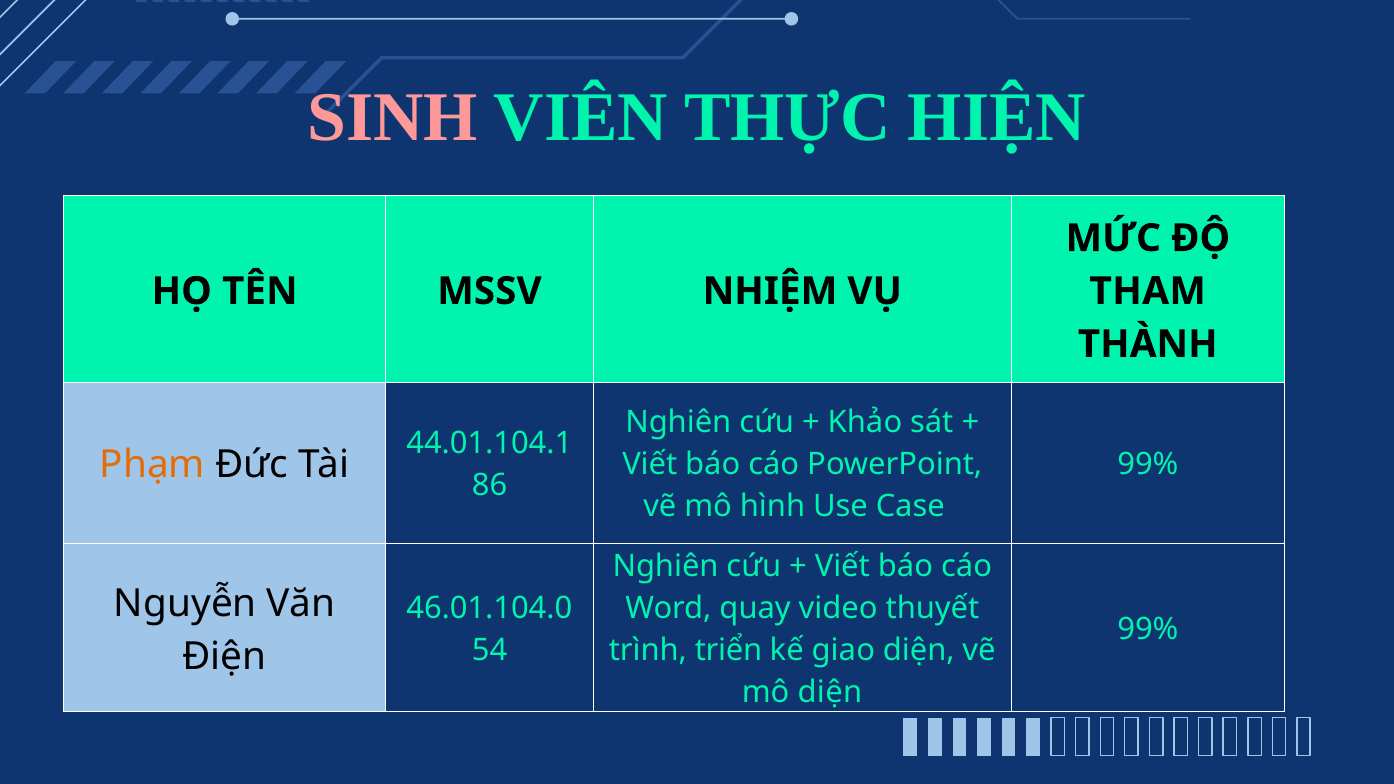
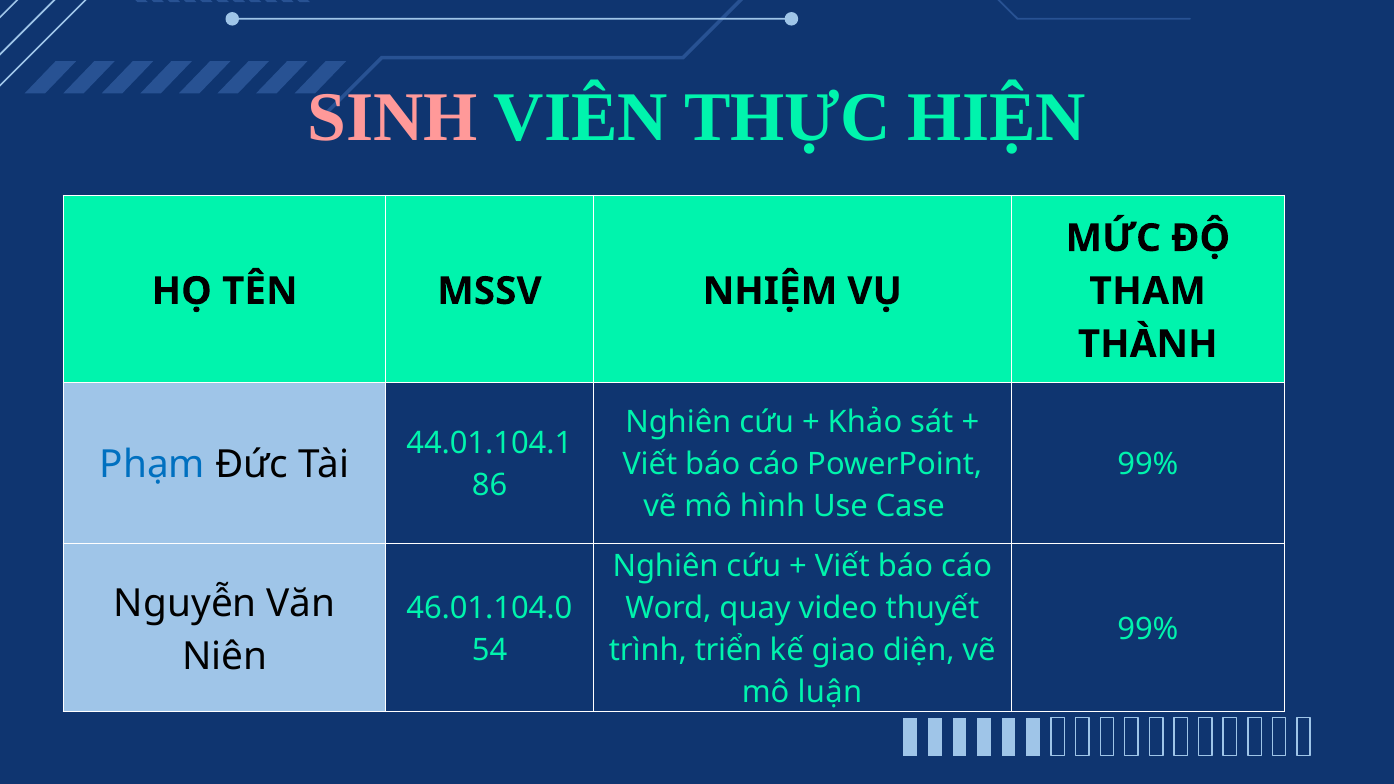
Phạm colour: orange -> blue
Điện: Điện -> Niên
mô diện: diện -> luận
